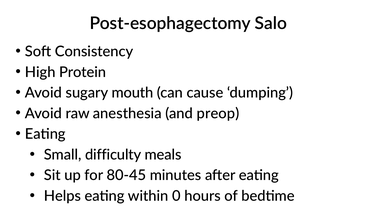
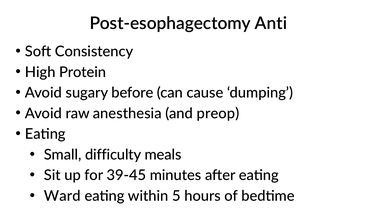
Salo: Salo -> Anti
mouth: mouth -> before
80-45: 80-45 -> 39-45
Helps: Helps -> Ward
0: 0 -> 5
